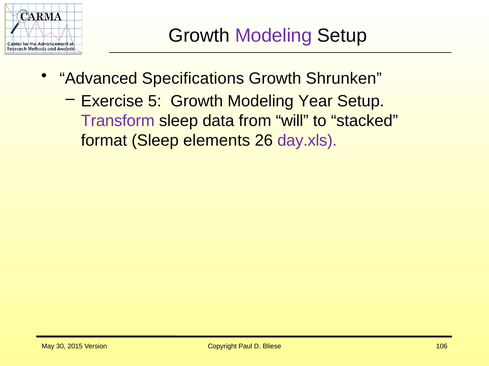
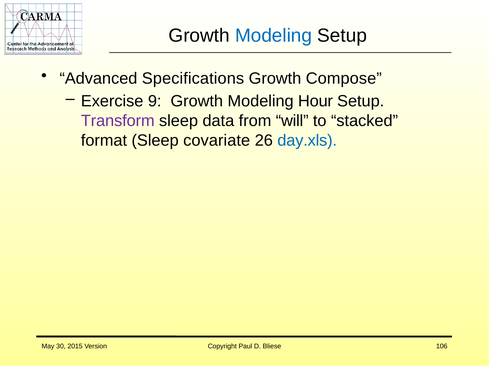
Modeling at (274, 36) colour: purple -> blue
Shrunken: Shrunken -> Compose
5: 5 -> 9
Year: Year -> Hour
elements: elements -> covariate
day.xls colour: purple -> blue
